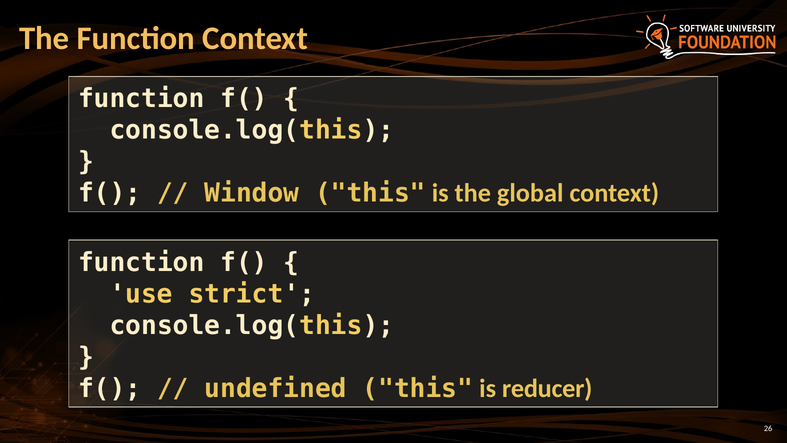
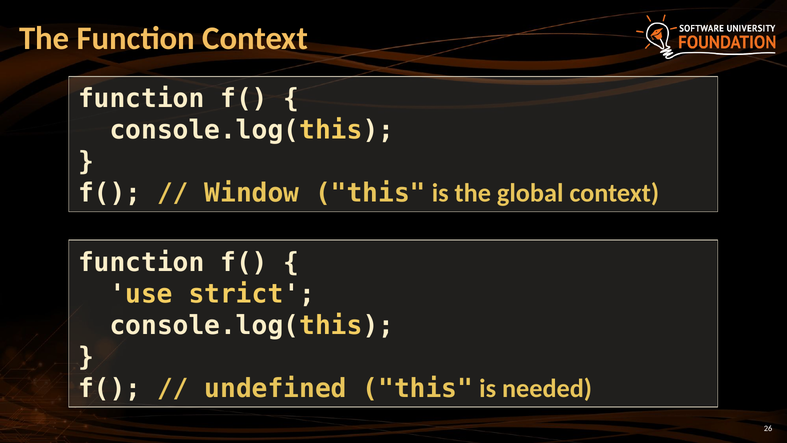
reducer: reducer -> needed
